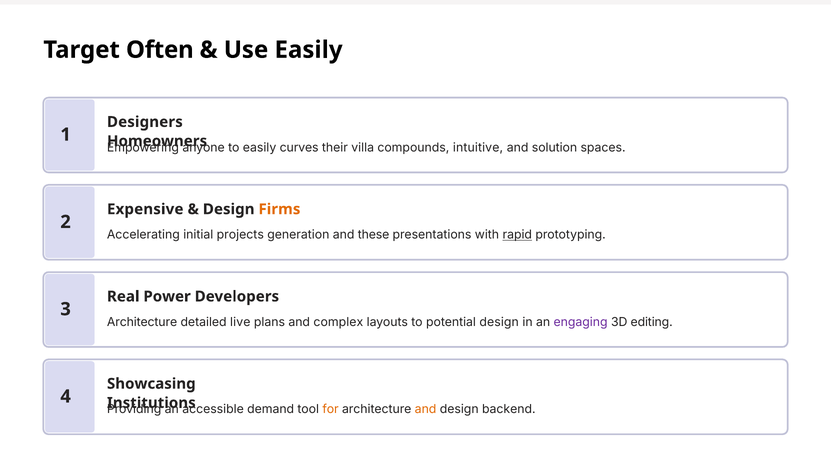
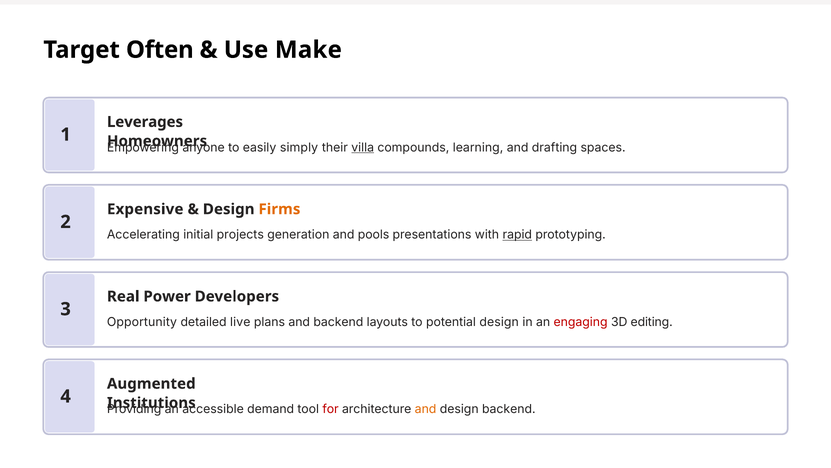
Use Easily: Easily -> Make
Designers: Designers -> Leverages
curves: curves -> simply
villa underline: none -> present
intuitive: intuitive -> learning
solution: solution -> drafting
these: these -> pools
Architecture at (142, 322): Architecture -> Opportunity
and complex: complex -> backend
engaging colour: purple -> red
Showcasing: Showcasing -> Augmented
for colour: orange -> red
